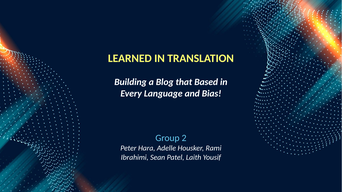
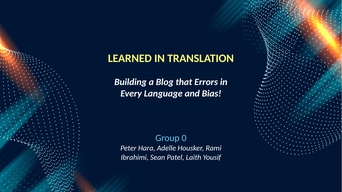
Based: Based -> Errors
2: 2 -> 0
